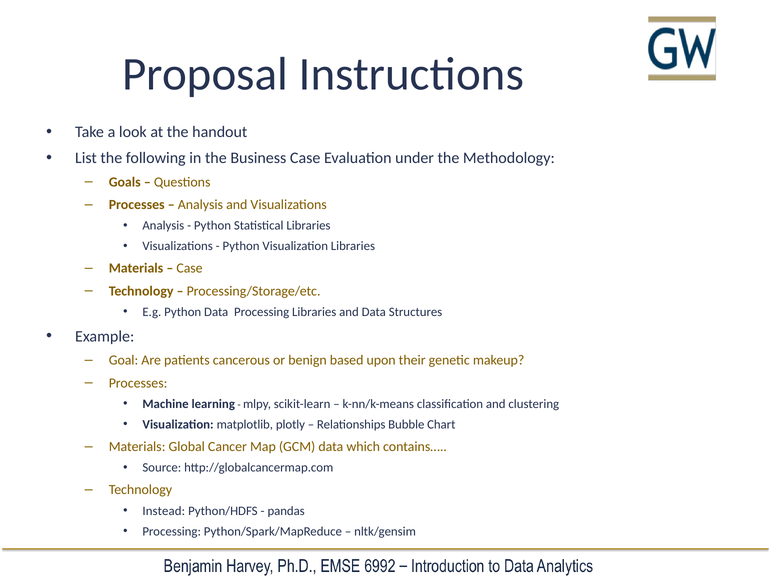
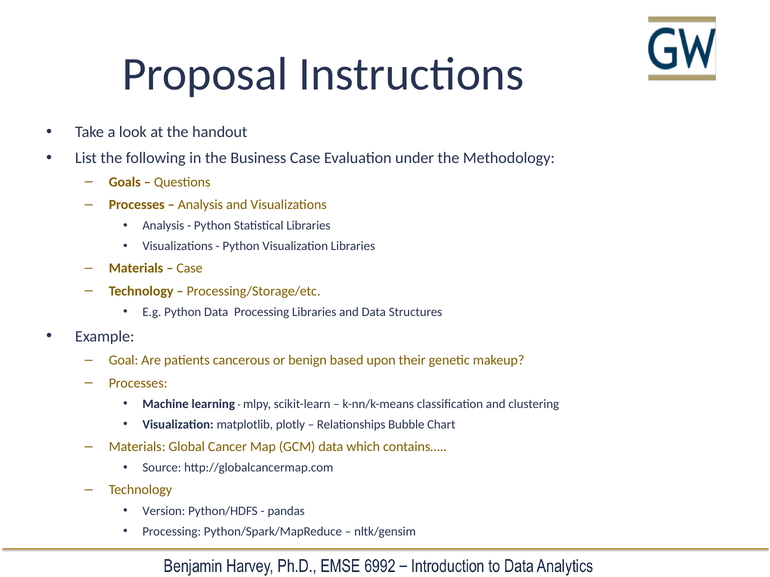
Instead: Instead -> Version
